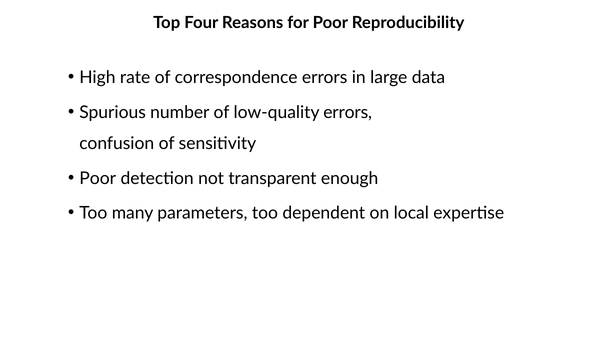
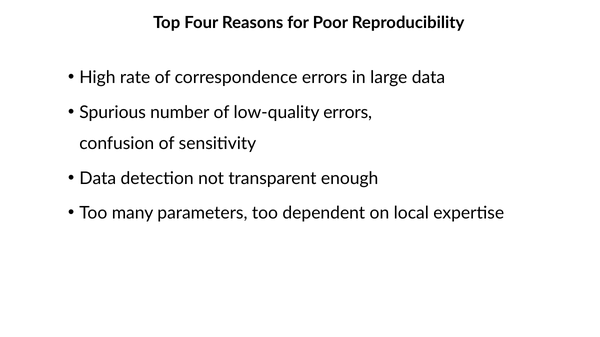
Poor at (98, 179): Poor -> Data
